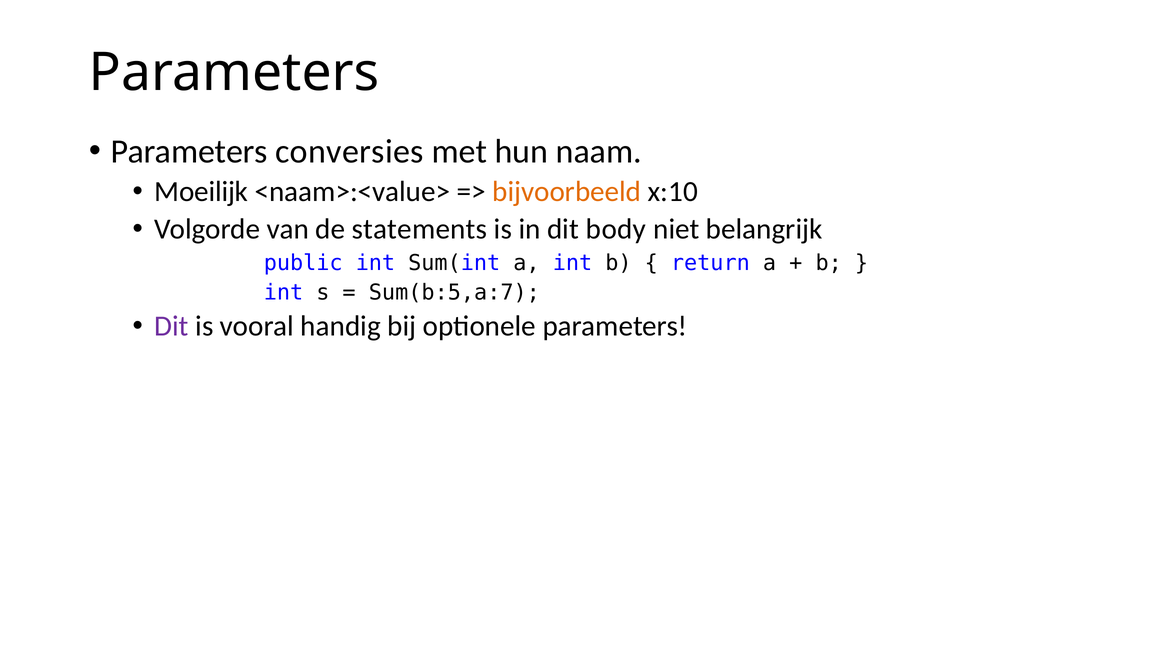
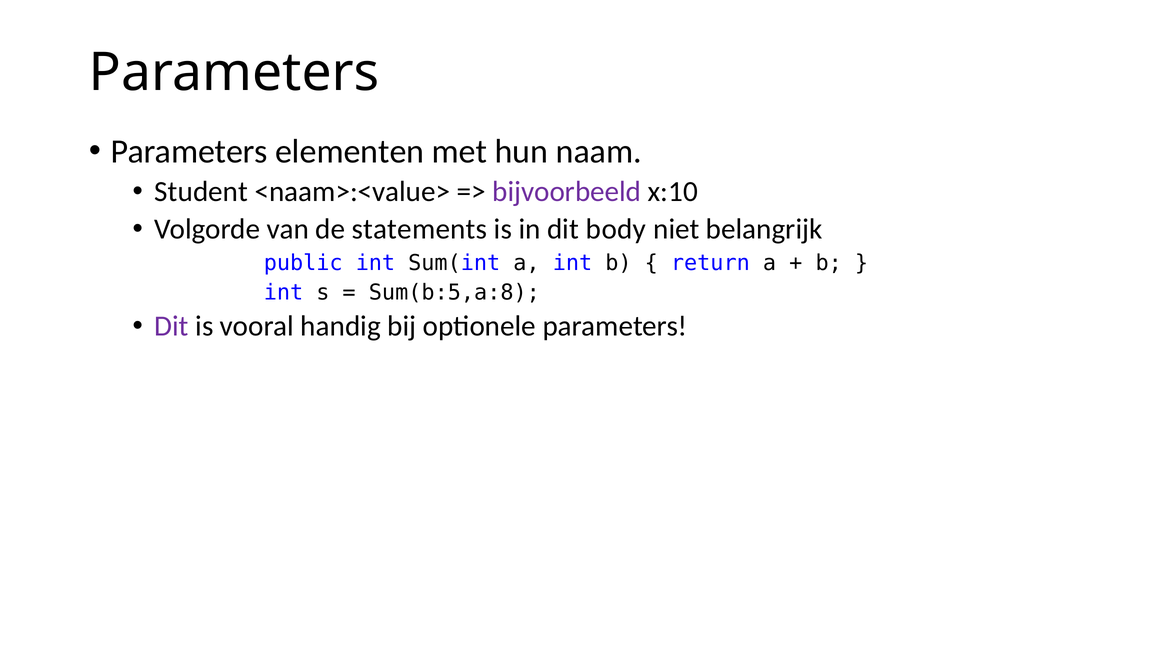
conversies: conversies -> elementen
Moeilijk: Moeilijk -> Student
bijvoorbeeld colour: orange -> purple
Sum(b:5,a:7: Sum(b:5,a:7 -> Sum(b:5,a:8
